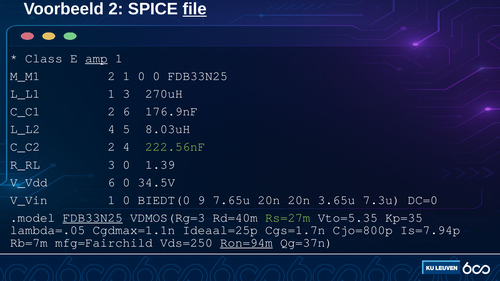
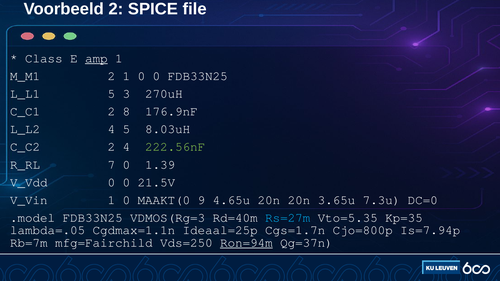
file underline: present -> none
L_L1 1: 1 -> 5
2 6: 6 -> 8
R_RL 3: 3 -> 7
V_Vdd 6: 6 -> 0
34.5V: 34.5V -> 21.5V
BIEDT(0: BIEDT(0 -> MAAKT(0
7.65u: 7.65u -> 4.65u
FDB33N25 at (93, 218) underline: present -> none
Rs=27m colour: light green -> light blue
